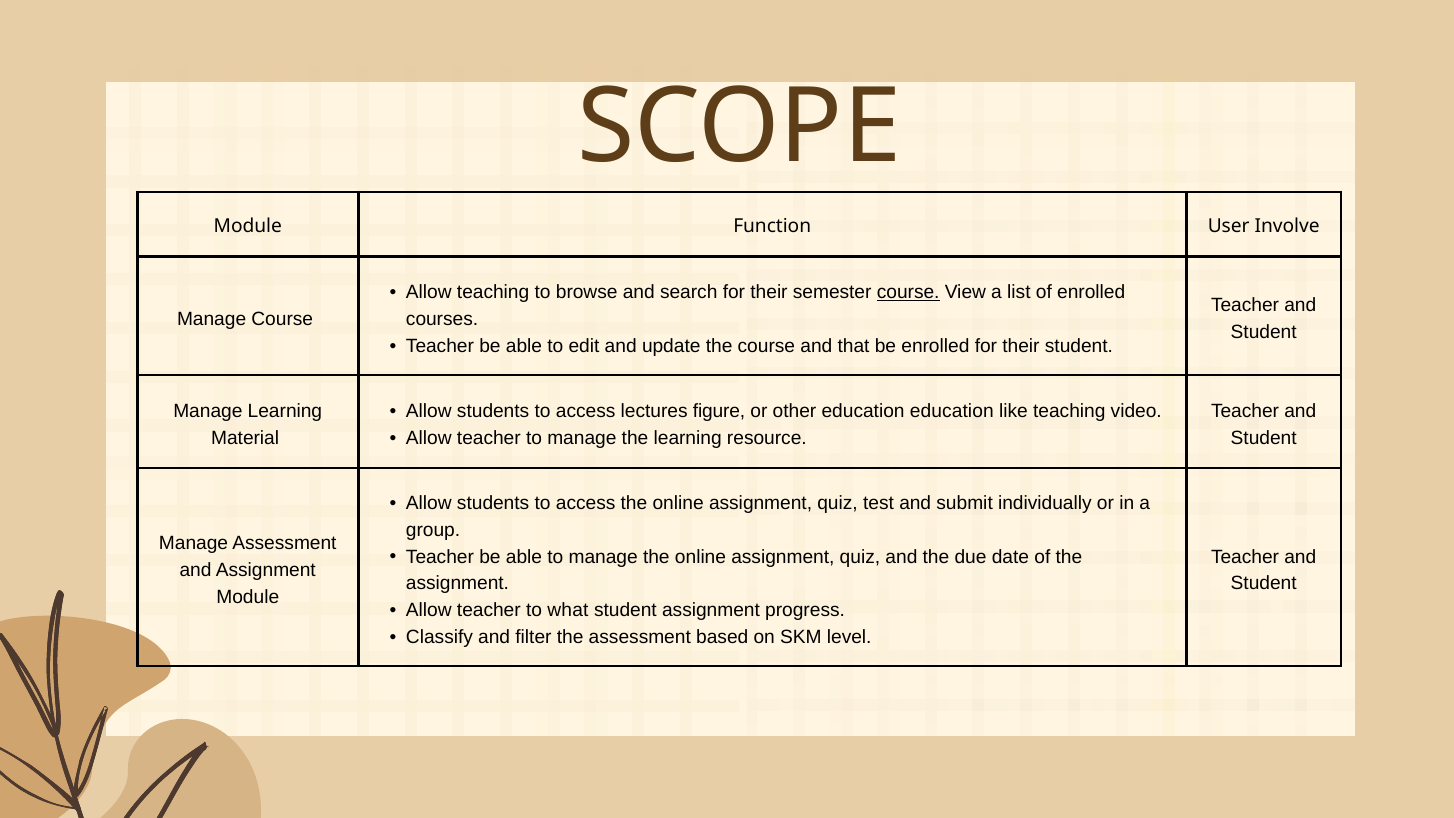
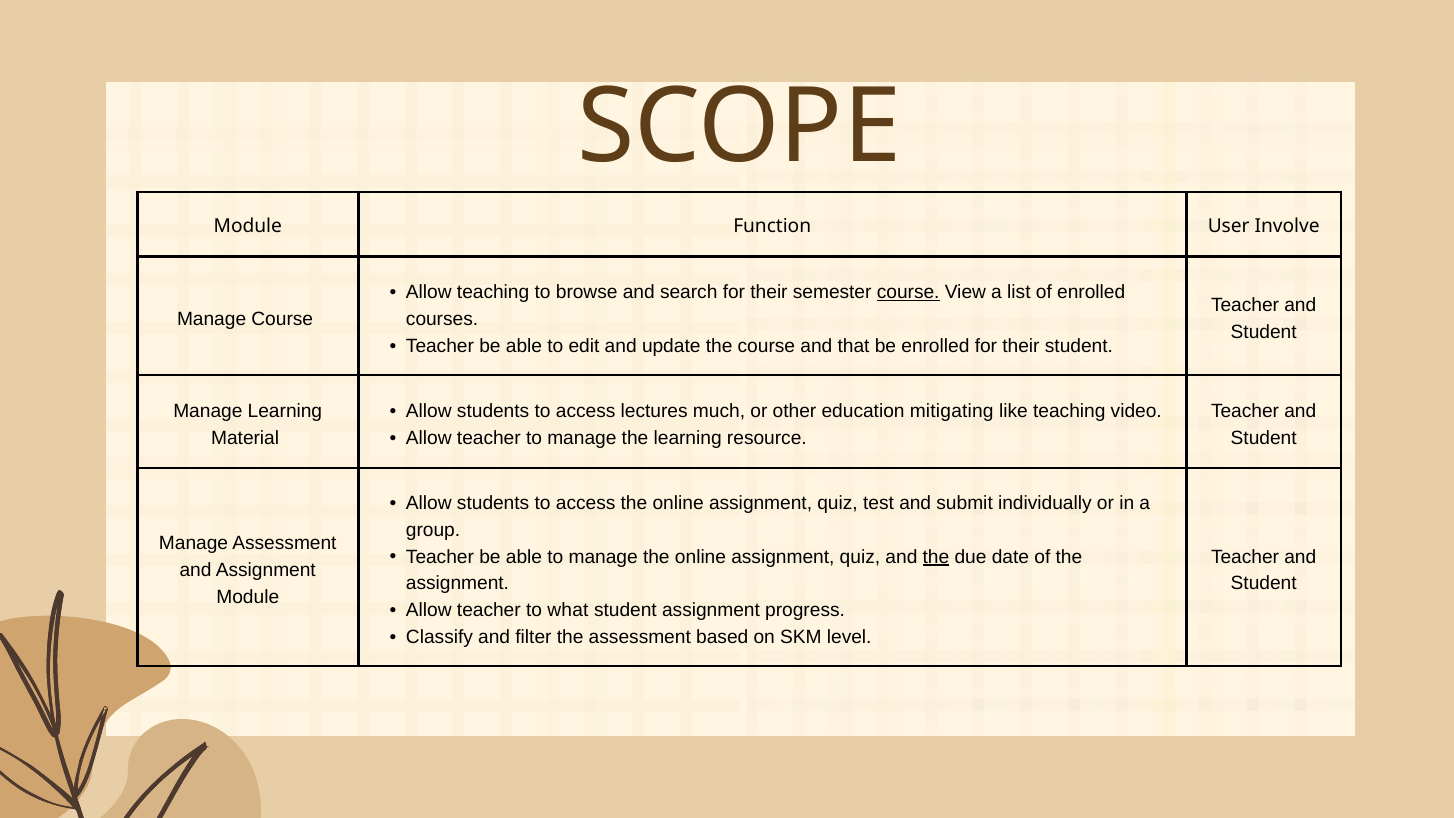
figure: figure -> much
education education: education -> mitigating
the at (936, 557) underline: none -> present
